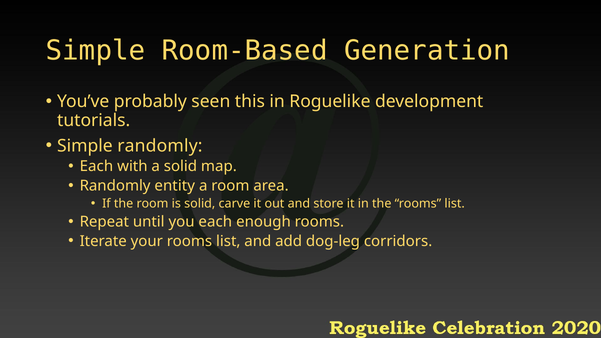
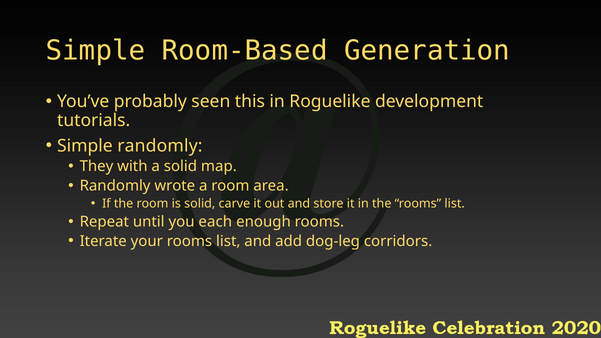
Each at (96, 166): Each -> They
entity: entity -> wrote
